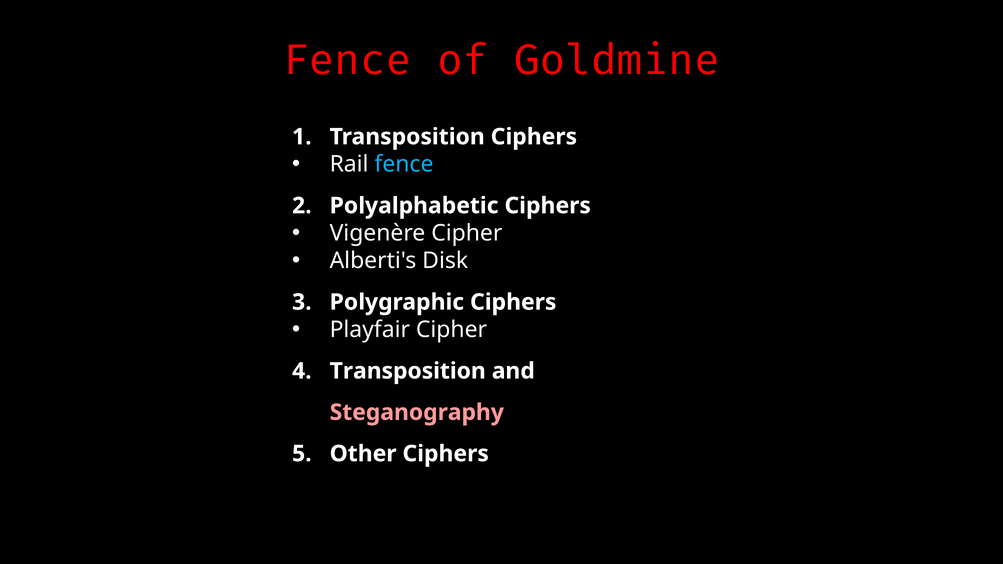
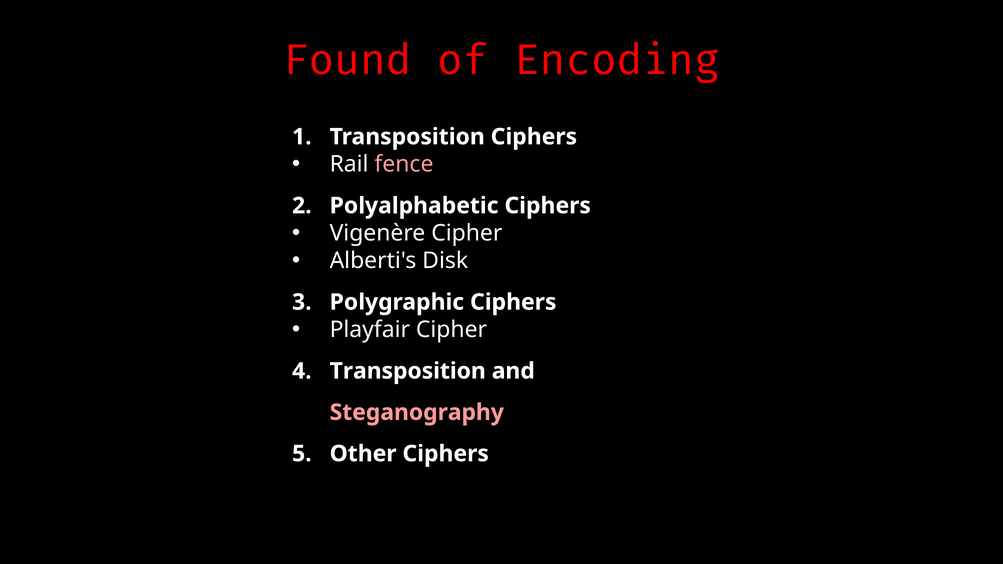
Fence at (347, 60): Fence -> Found
Goldmine: Goldmine -> Encoding
fence at (404, 164) colour: light blue -> pink
